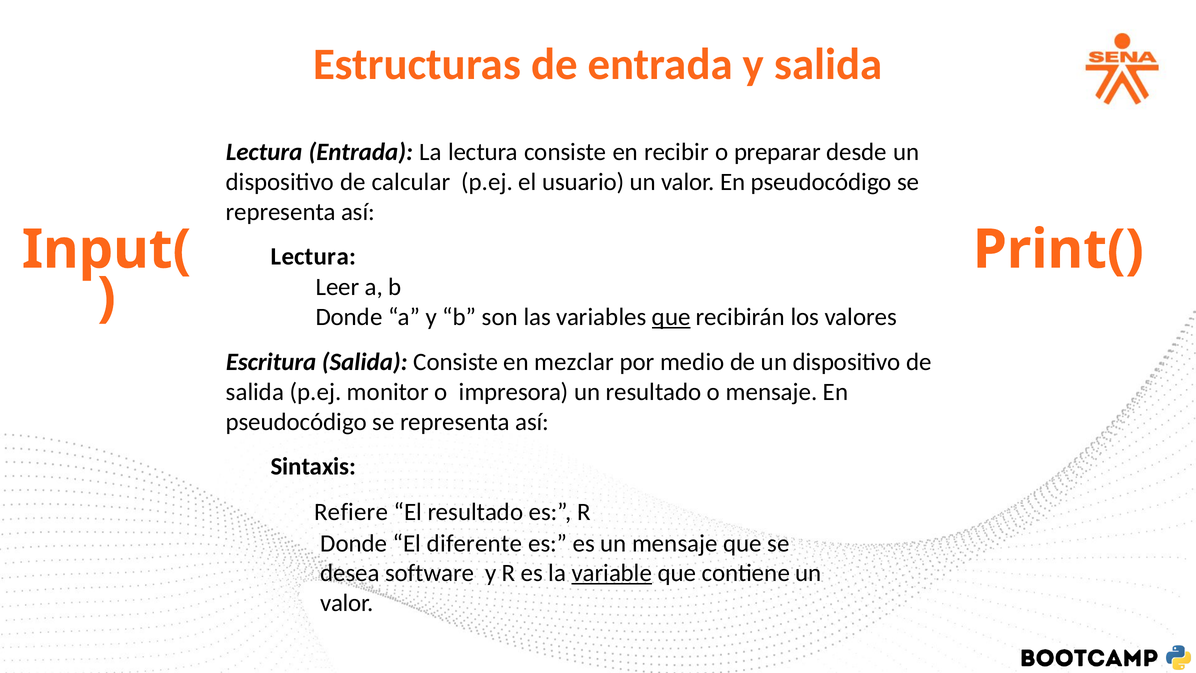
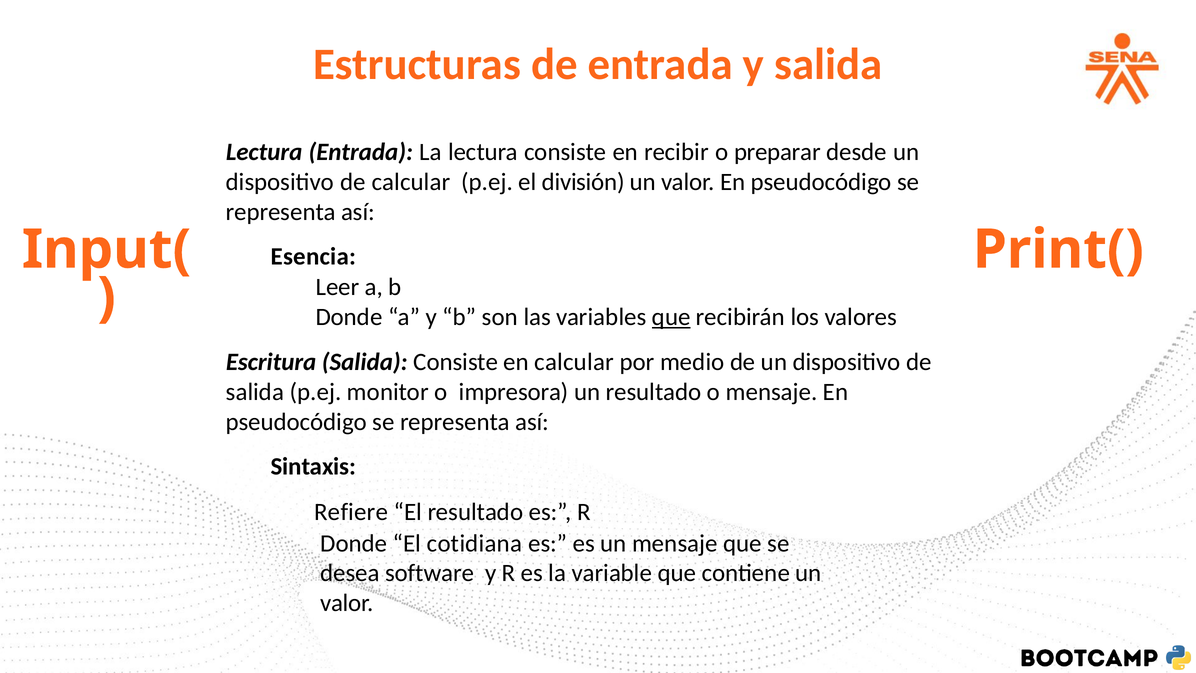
usuario: usuario -> división
Lectura at (313, 257): Lectura -> Esencia
en mezclar: mezclar -> calcular
diferente: diferente -> cotidiana
variable underline: present -> none
